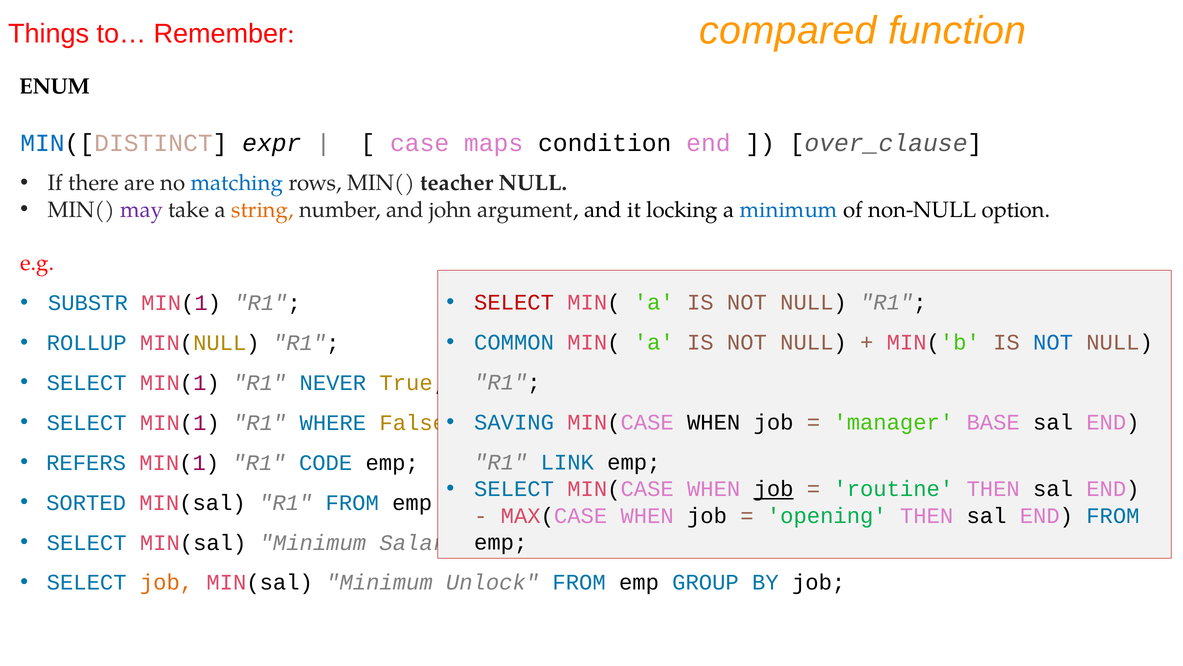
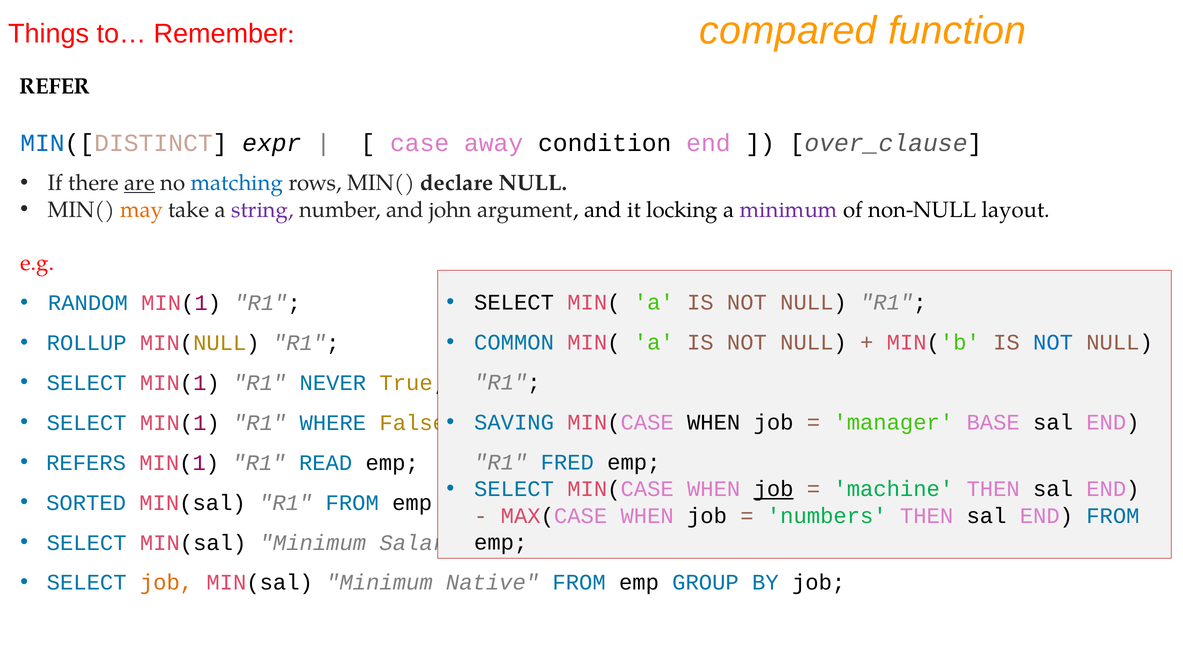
ENUM: ENUM -> REFER
maps: maps -> away
are underline: none -> present
teacher: teacher -> declare
may colour: purple -> orange
string colour: orange -> purple
minimum at (789, 209) colour: blue -> purple
option: option -> layout
SELECT at (514, 302) colour: red -> black
SUBSTR: SUBSTR -> RANDOM
CODE: CODE -> READ
LINK: LINK -> FRED
routine: routine -> machine
opening: opening -> numbers
Unlock: Unlock -> Native
